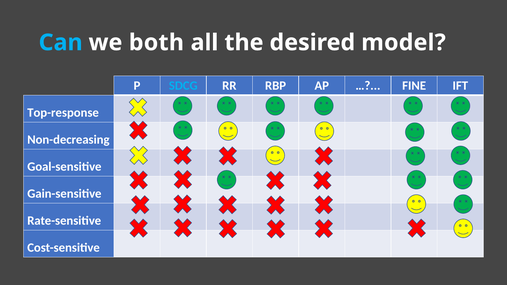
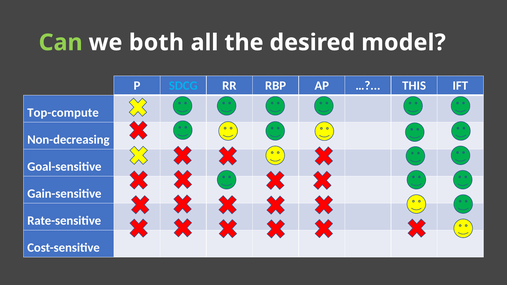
Can colour: light blue -> light green
FINE: FINE -> THIS
Top-response: Top-response -> Top-compute
